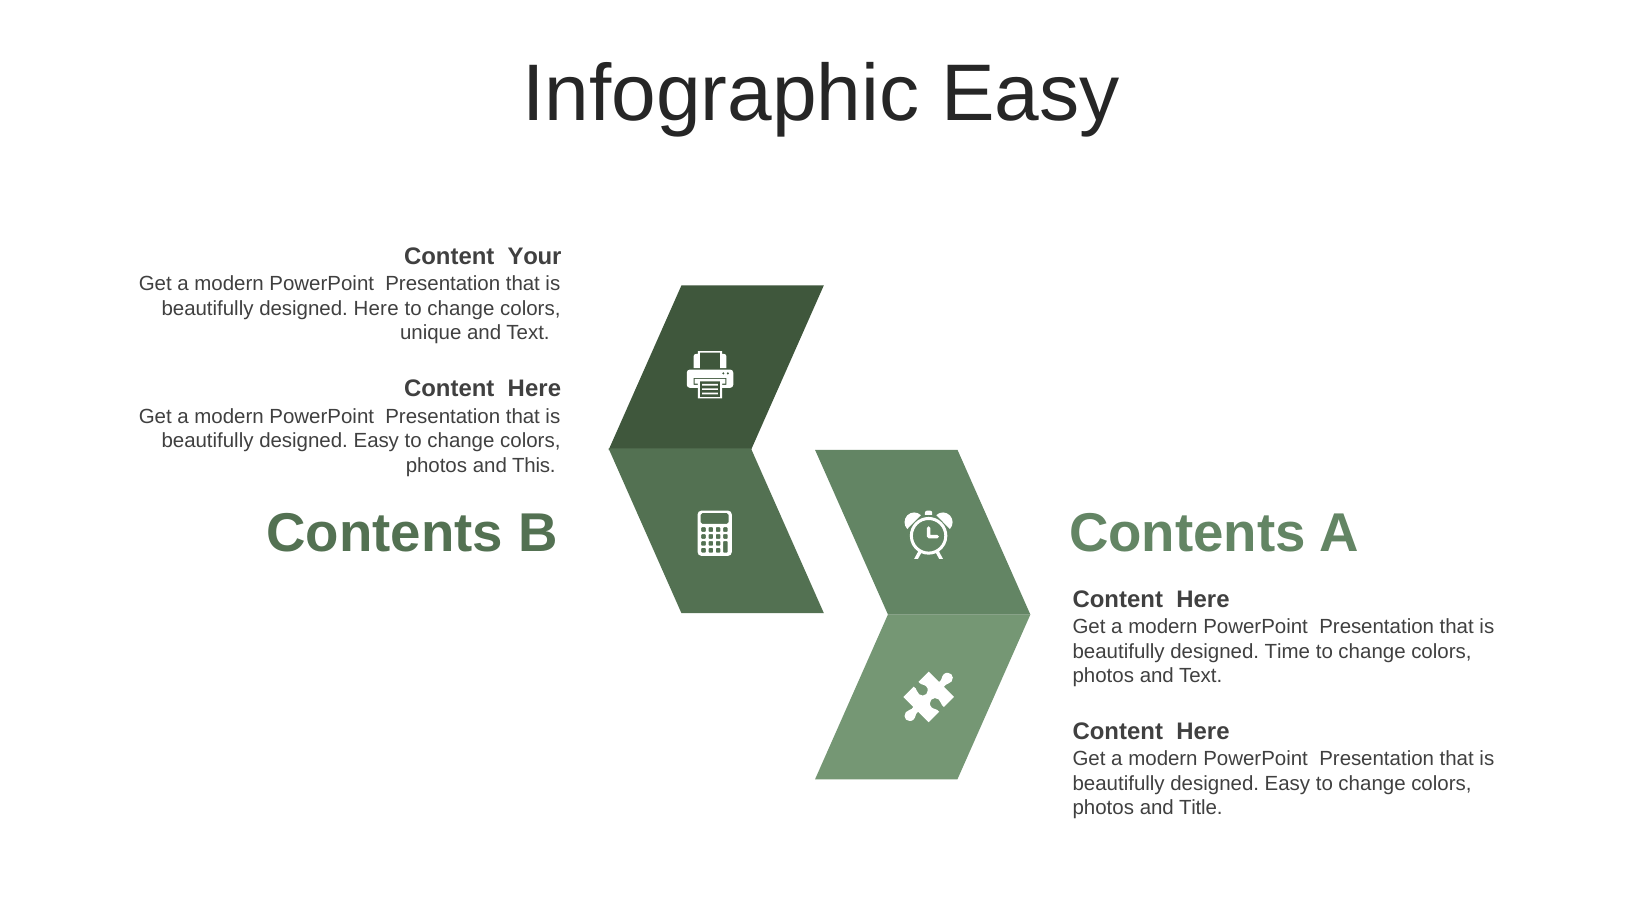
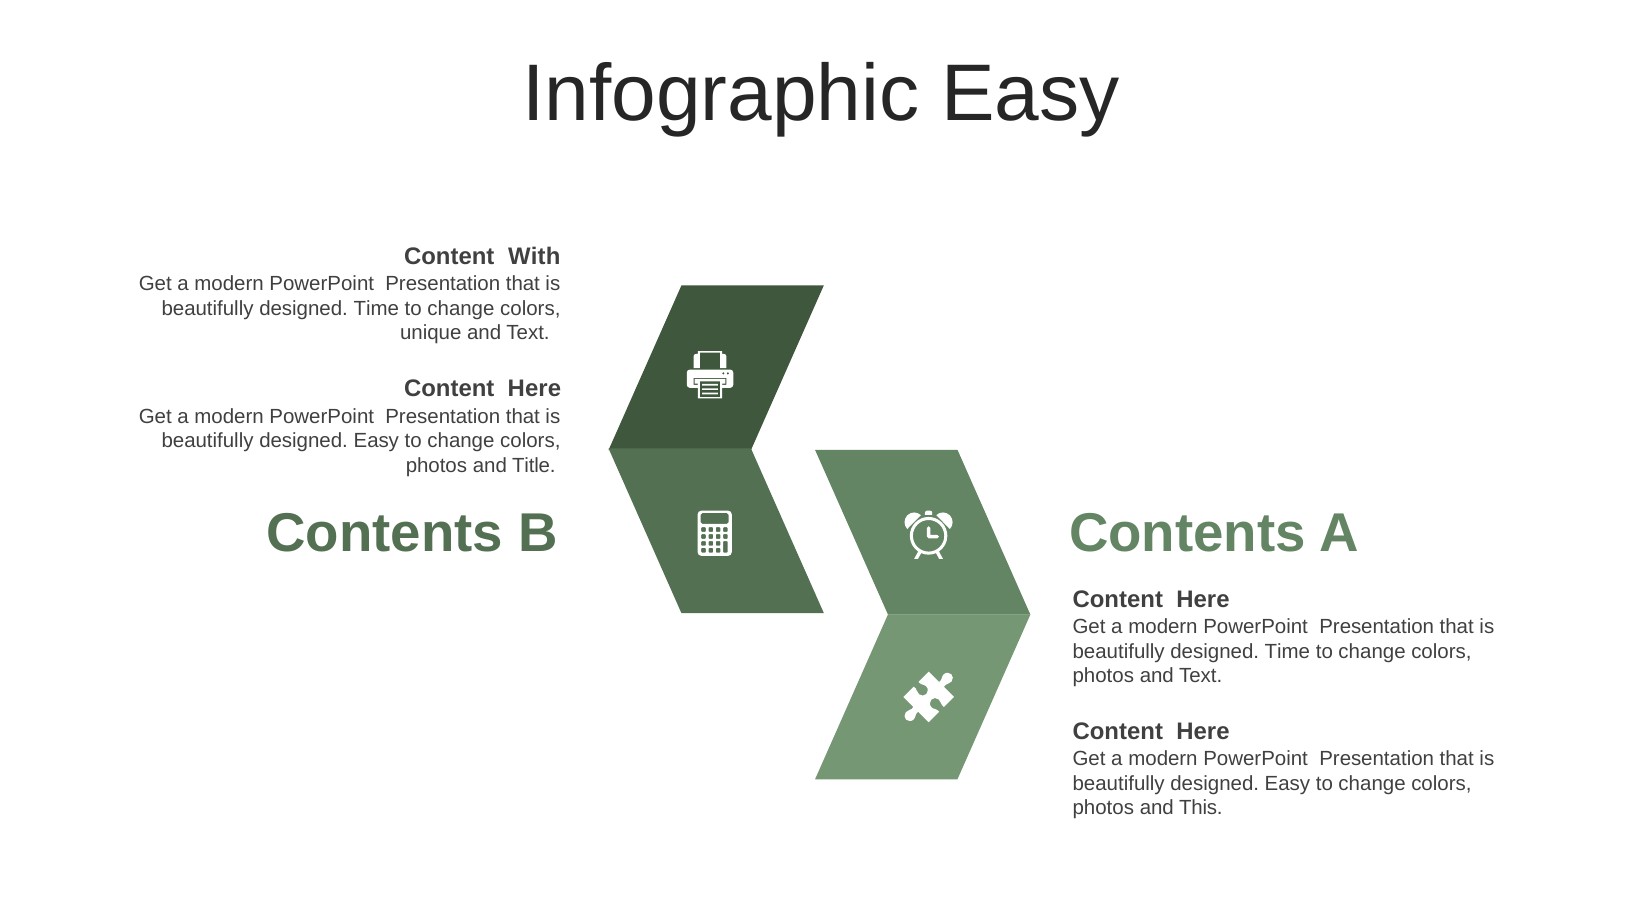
Your: Your -> With
Here at (376, 308): Here -> Time
This: This -> Title
Title: Title -> This
